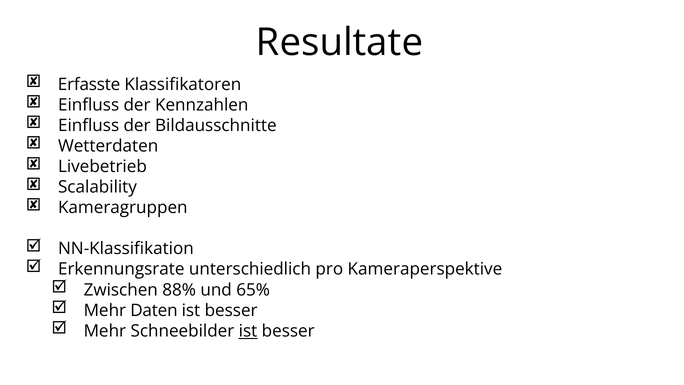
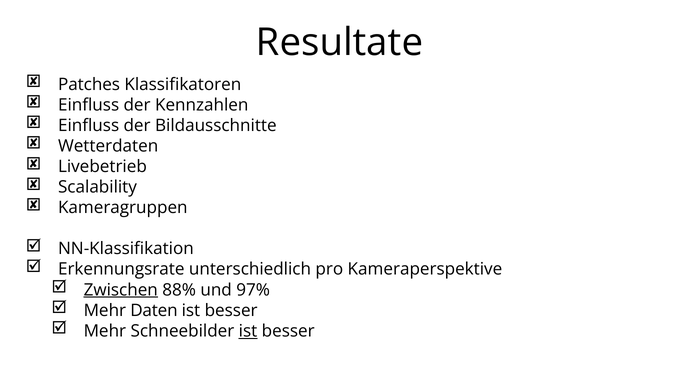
Erfasste: Erfasste -> Patches
Zwischen underline: none -> present
65%: 65% -> 97%
